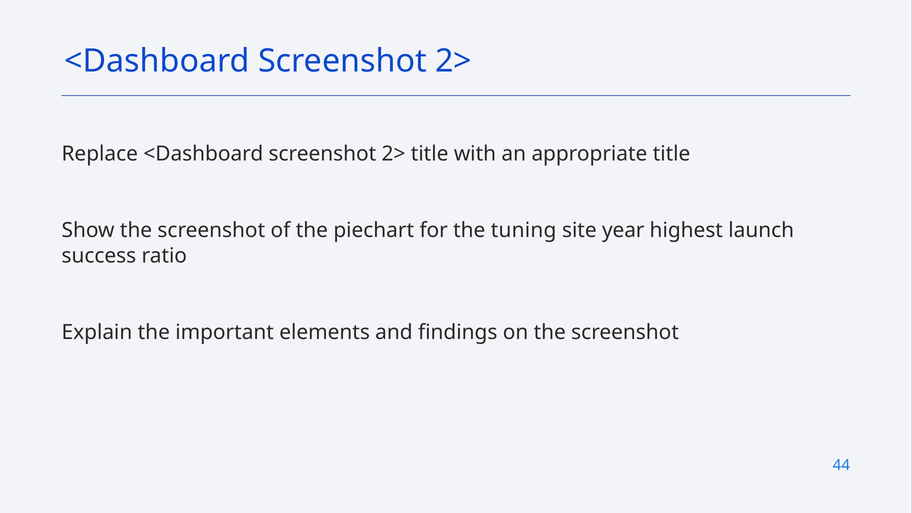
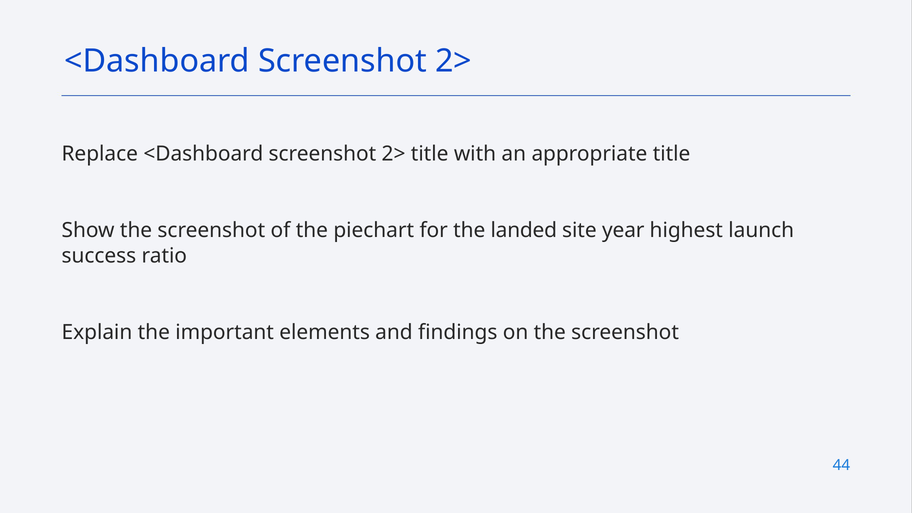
tuning: tuning -> landed
